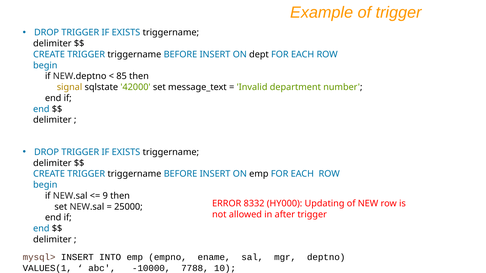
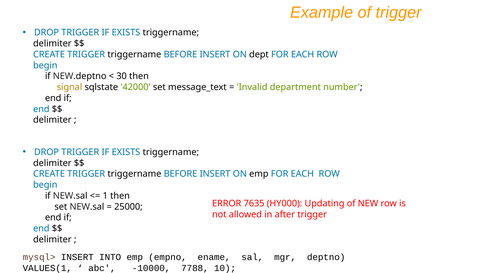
85: 85 -> 30
9: 9 -> 1
8332: 8332 -> 7635
